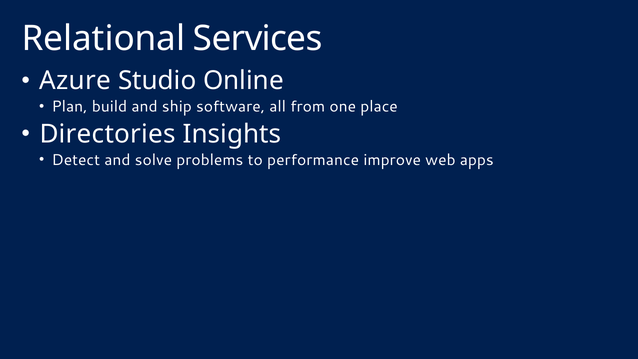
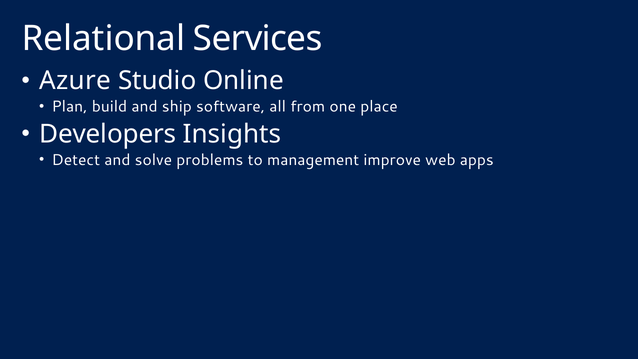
Directories: Directories -> Developers
performance: performance -> management
